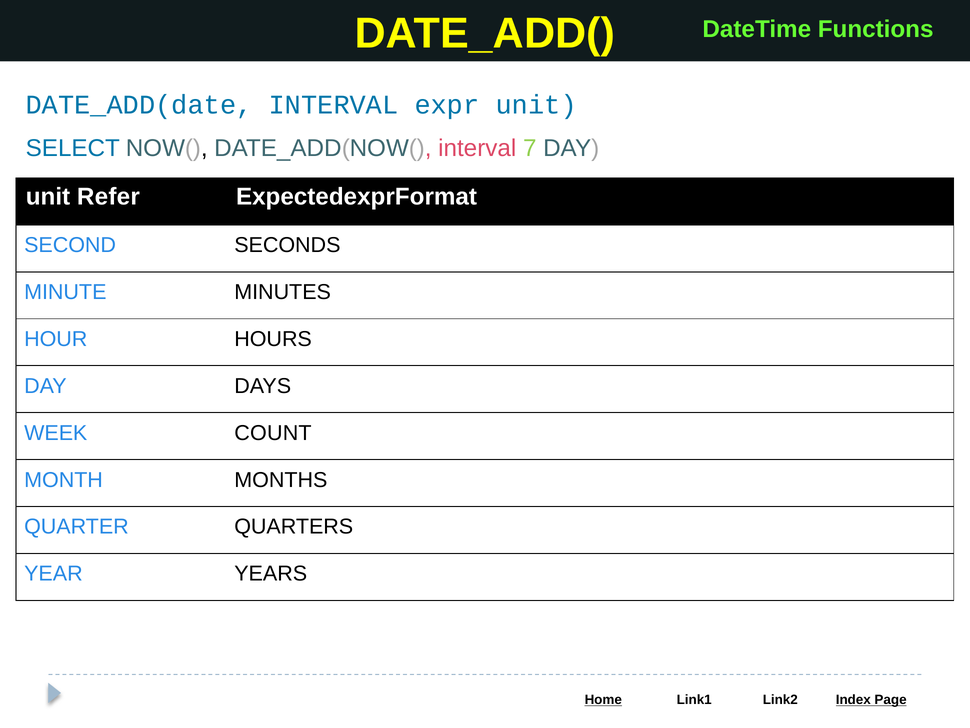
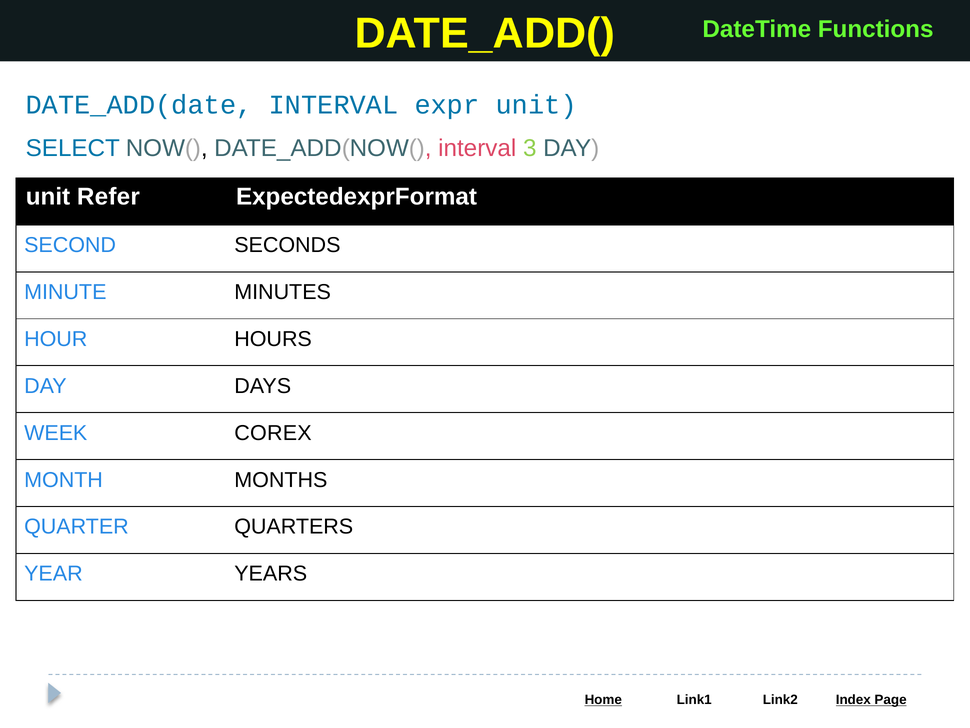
7: 7 -> 3
COUNT: COUNT -> COREX
